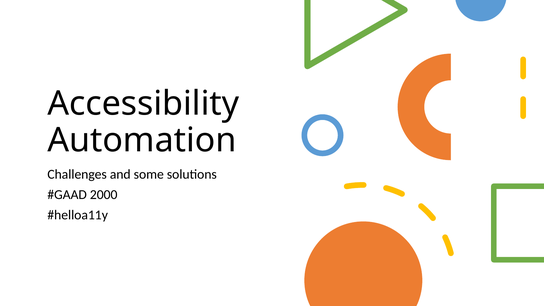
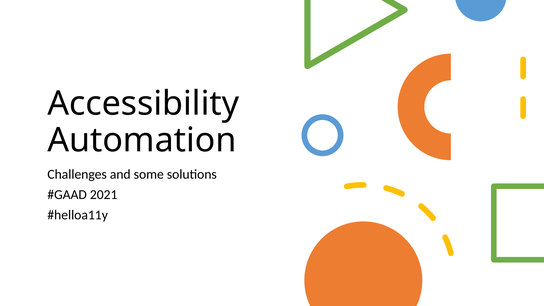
2000: 2000 -> 2021
